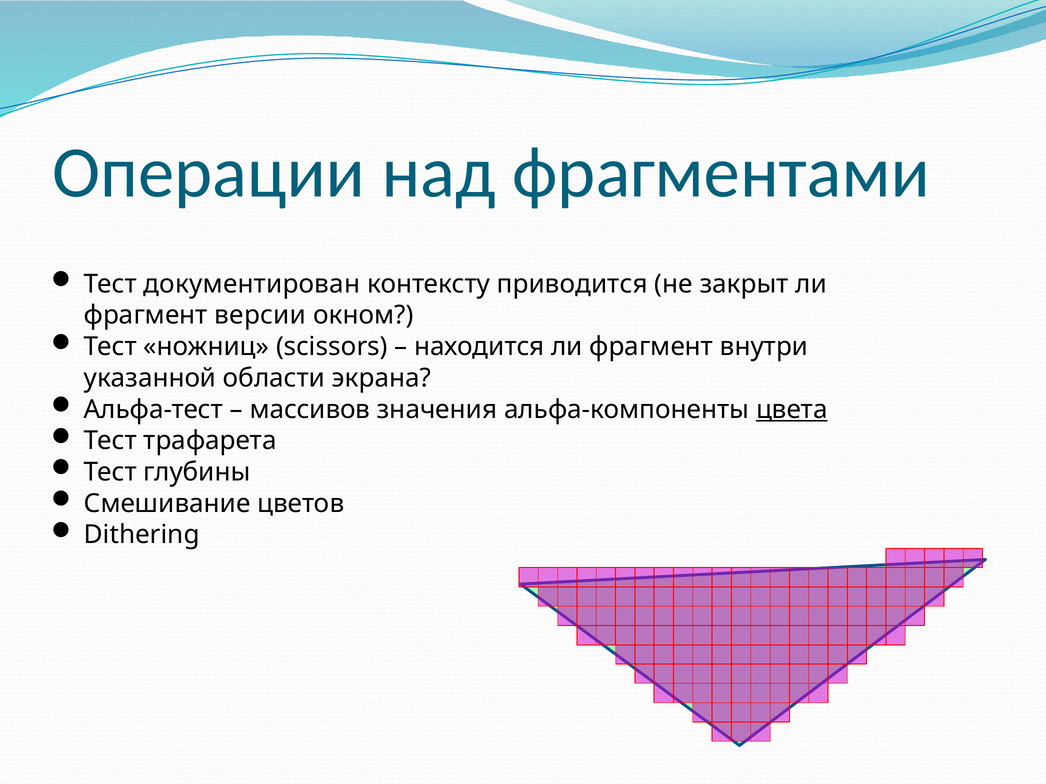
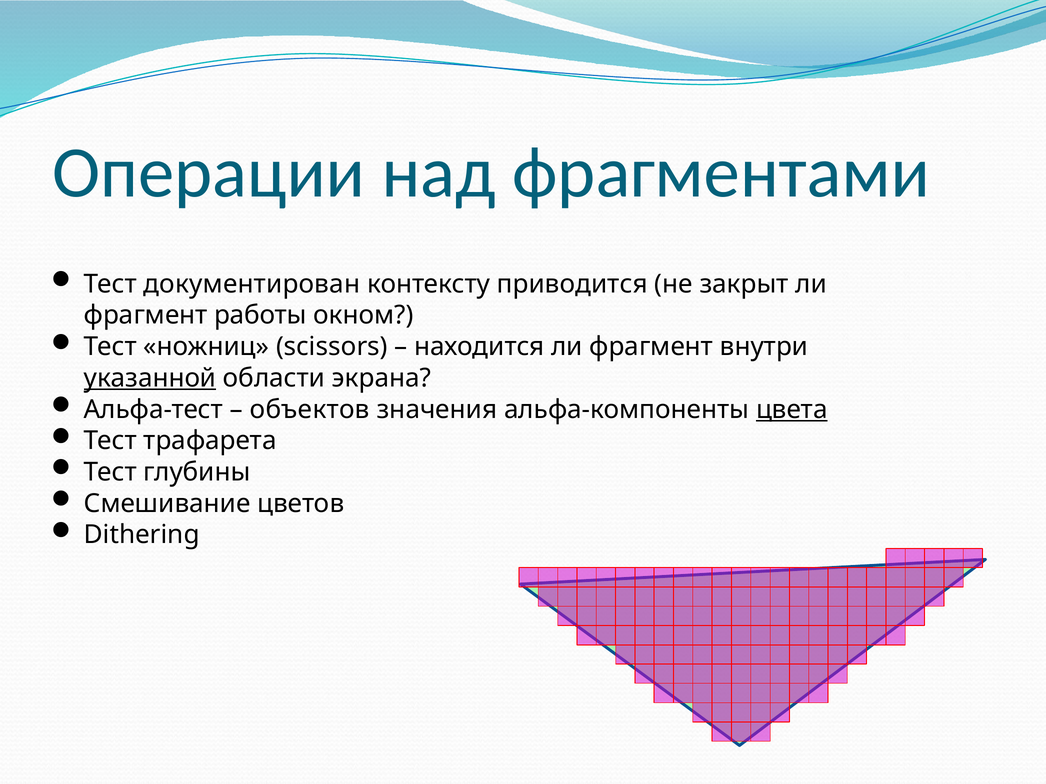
версии: версии -> работы
указанной underline: none -> present
массивов: массивов -> объектов
